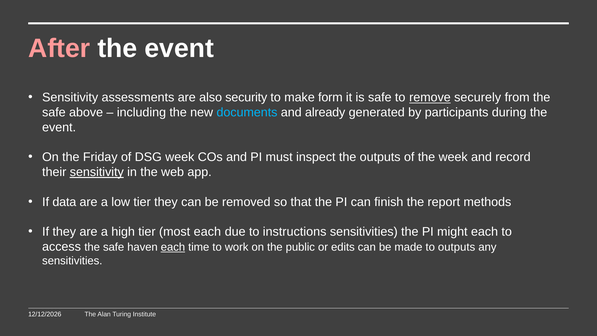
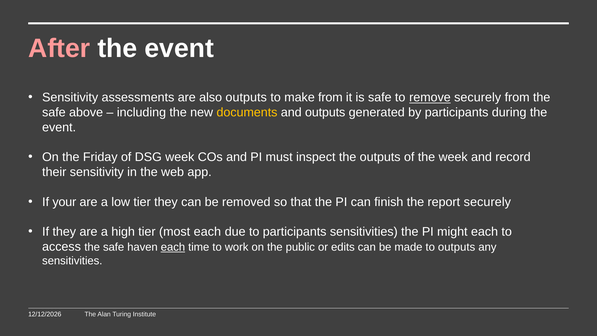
also security: security -> outputs
make form: form -> from
documents colour: light blue -> yellow
and already: already -> outputs
sensitivity at (97, 172) underline: present -> none
data: data -> your
report methods: methods -> securely
to instructions: instructions -> participants
